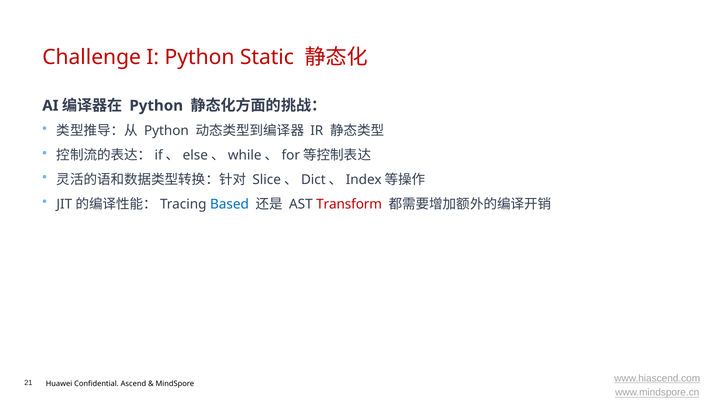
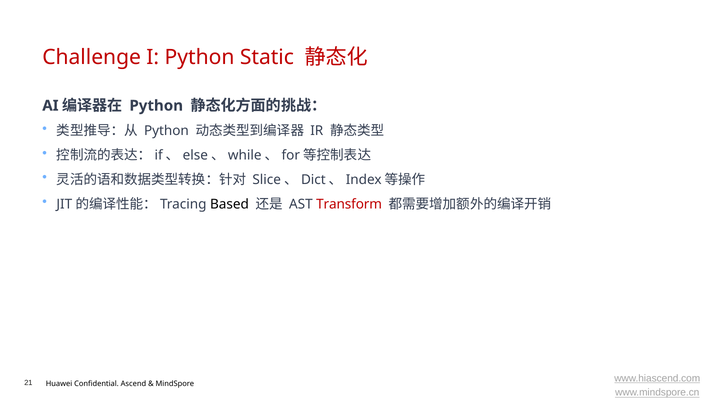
Based colour: blue -> black
